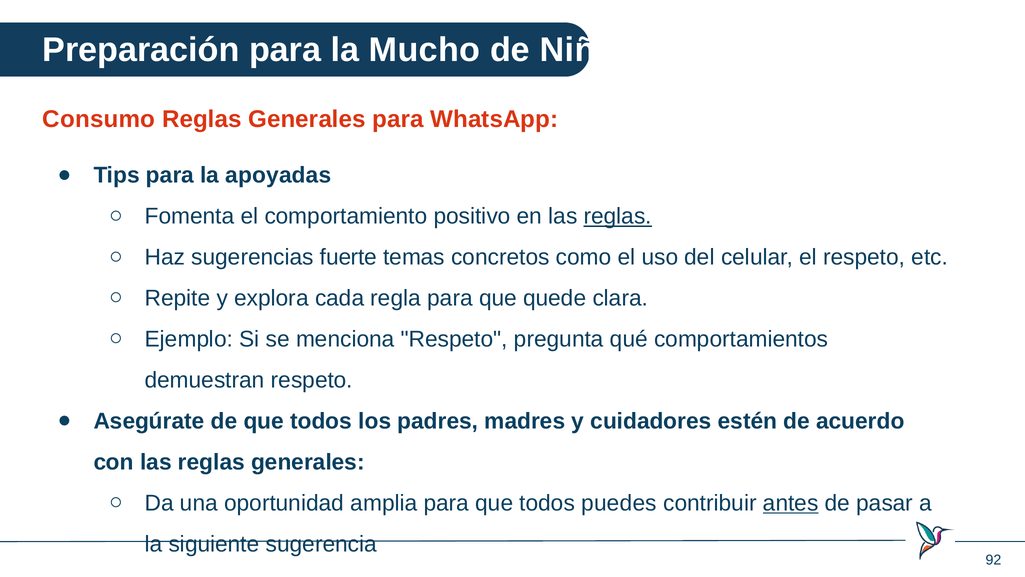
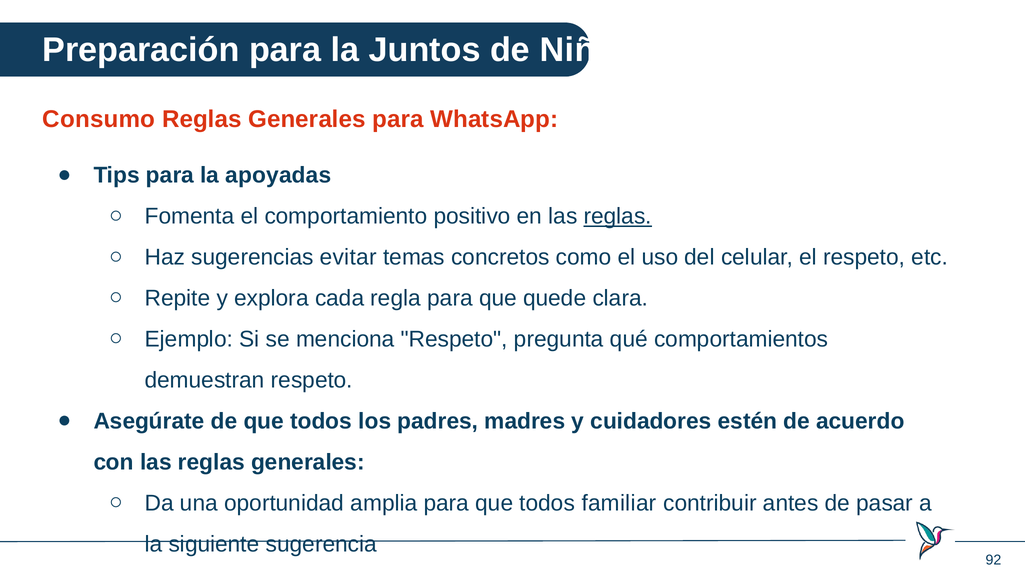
Mucho: Mucho -> Juntos
fuerte: fuerte -> evitar
puedes: puedes -> familiar
antes underline: present -> none
